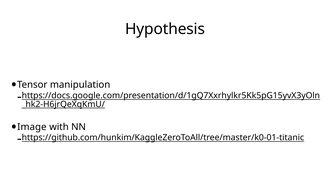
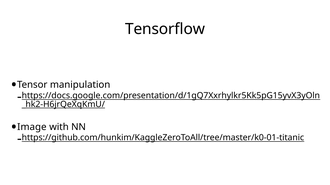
Hypothesis: Hypothesis -> Tensorflow
